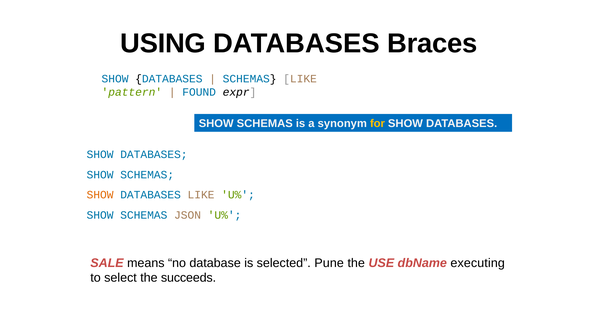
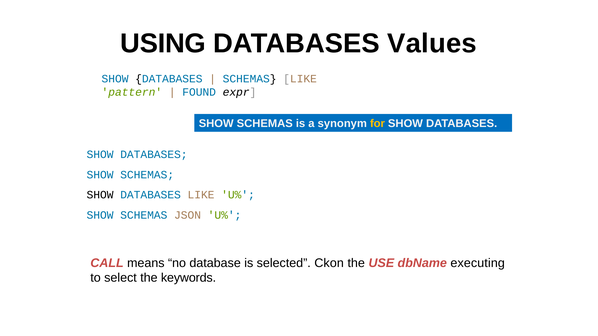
Braces: Braces -> Values
SHOW at (100, 195) colour: orange -> black
SALE: SALE -> CALL
Pune: Pune -> Ckon
succeeds: succeeds -> keywords
